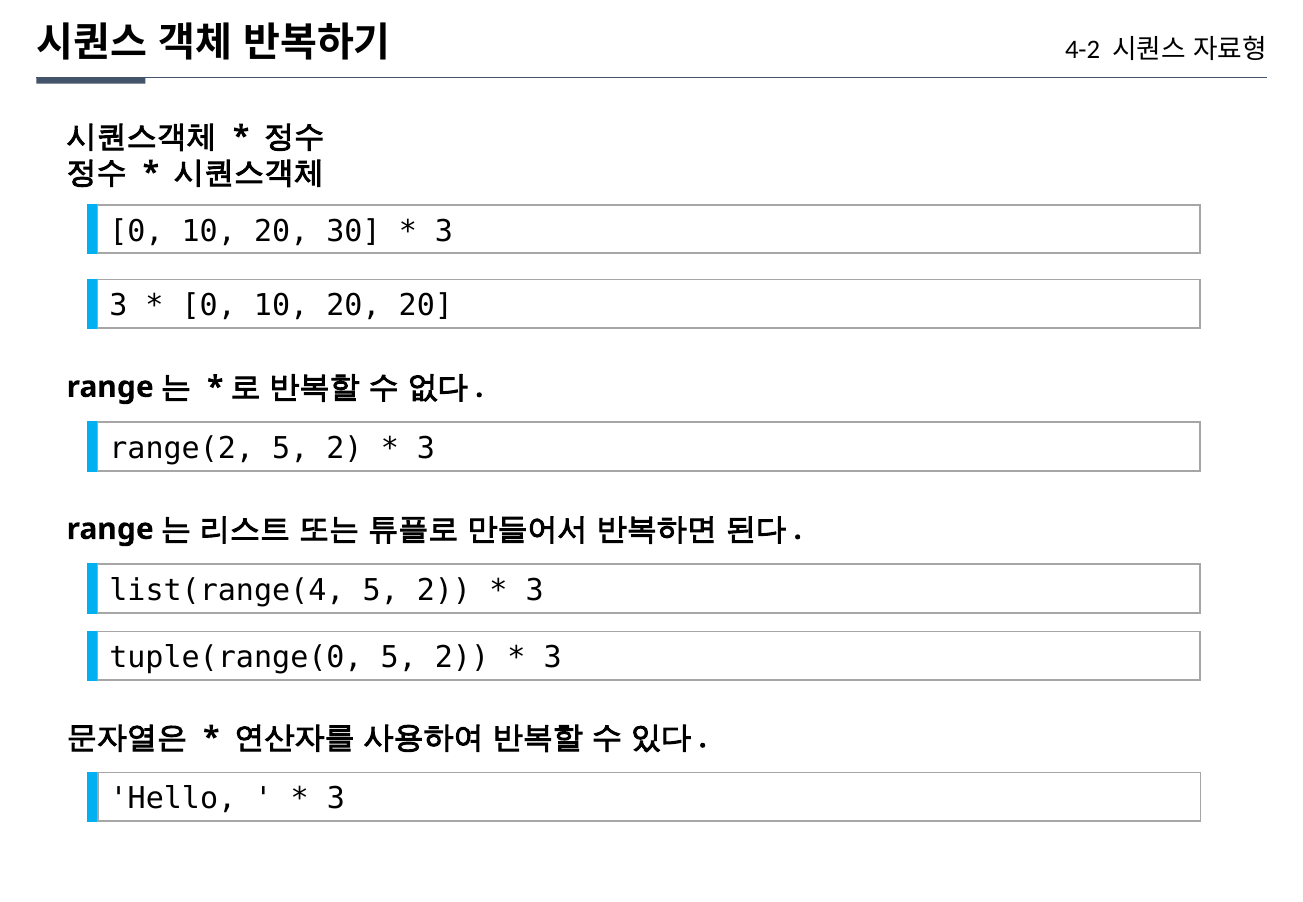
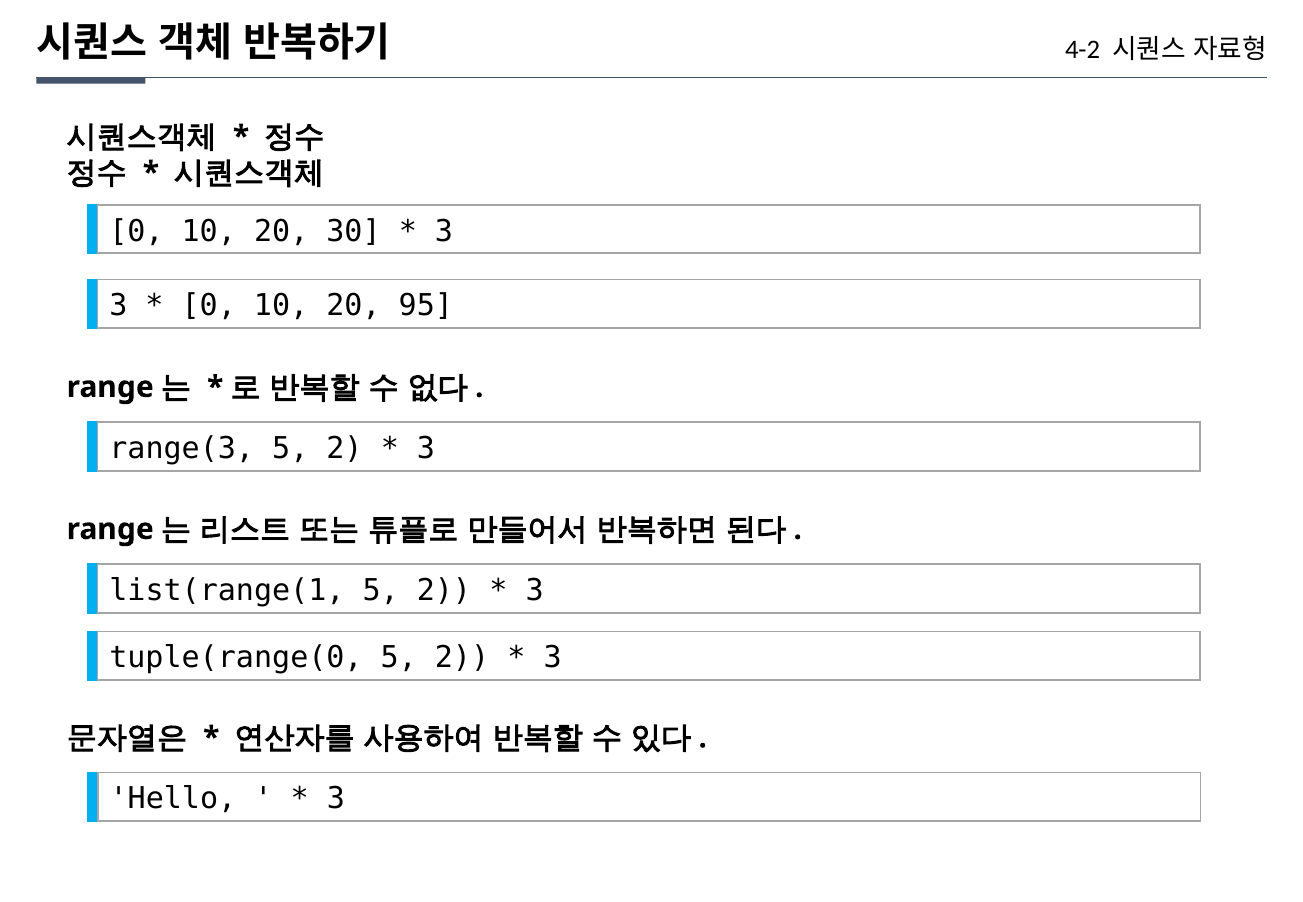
20 20: 20 -> 95
range(2: range(2 -> range(3
list(range(4: list(range(4 -> list(range(1
